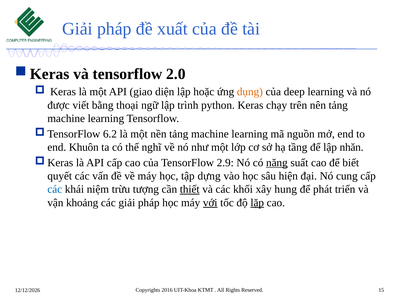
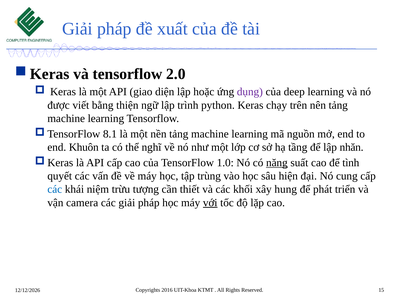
dụng colour: orange -> purple
thoại: thoại -> thiện
6.2: 6.2 -> 8.1
2.9: 2.9 -> 1.0
biết: biết -> tình
dựng: dựng -> trùng
thiết underline: present -> none
khoảng: khoảng -> camera
lặp underline: present -> none
